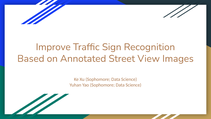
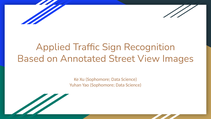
Improve: Improve -> Applied
